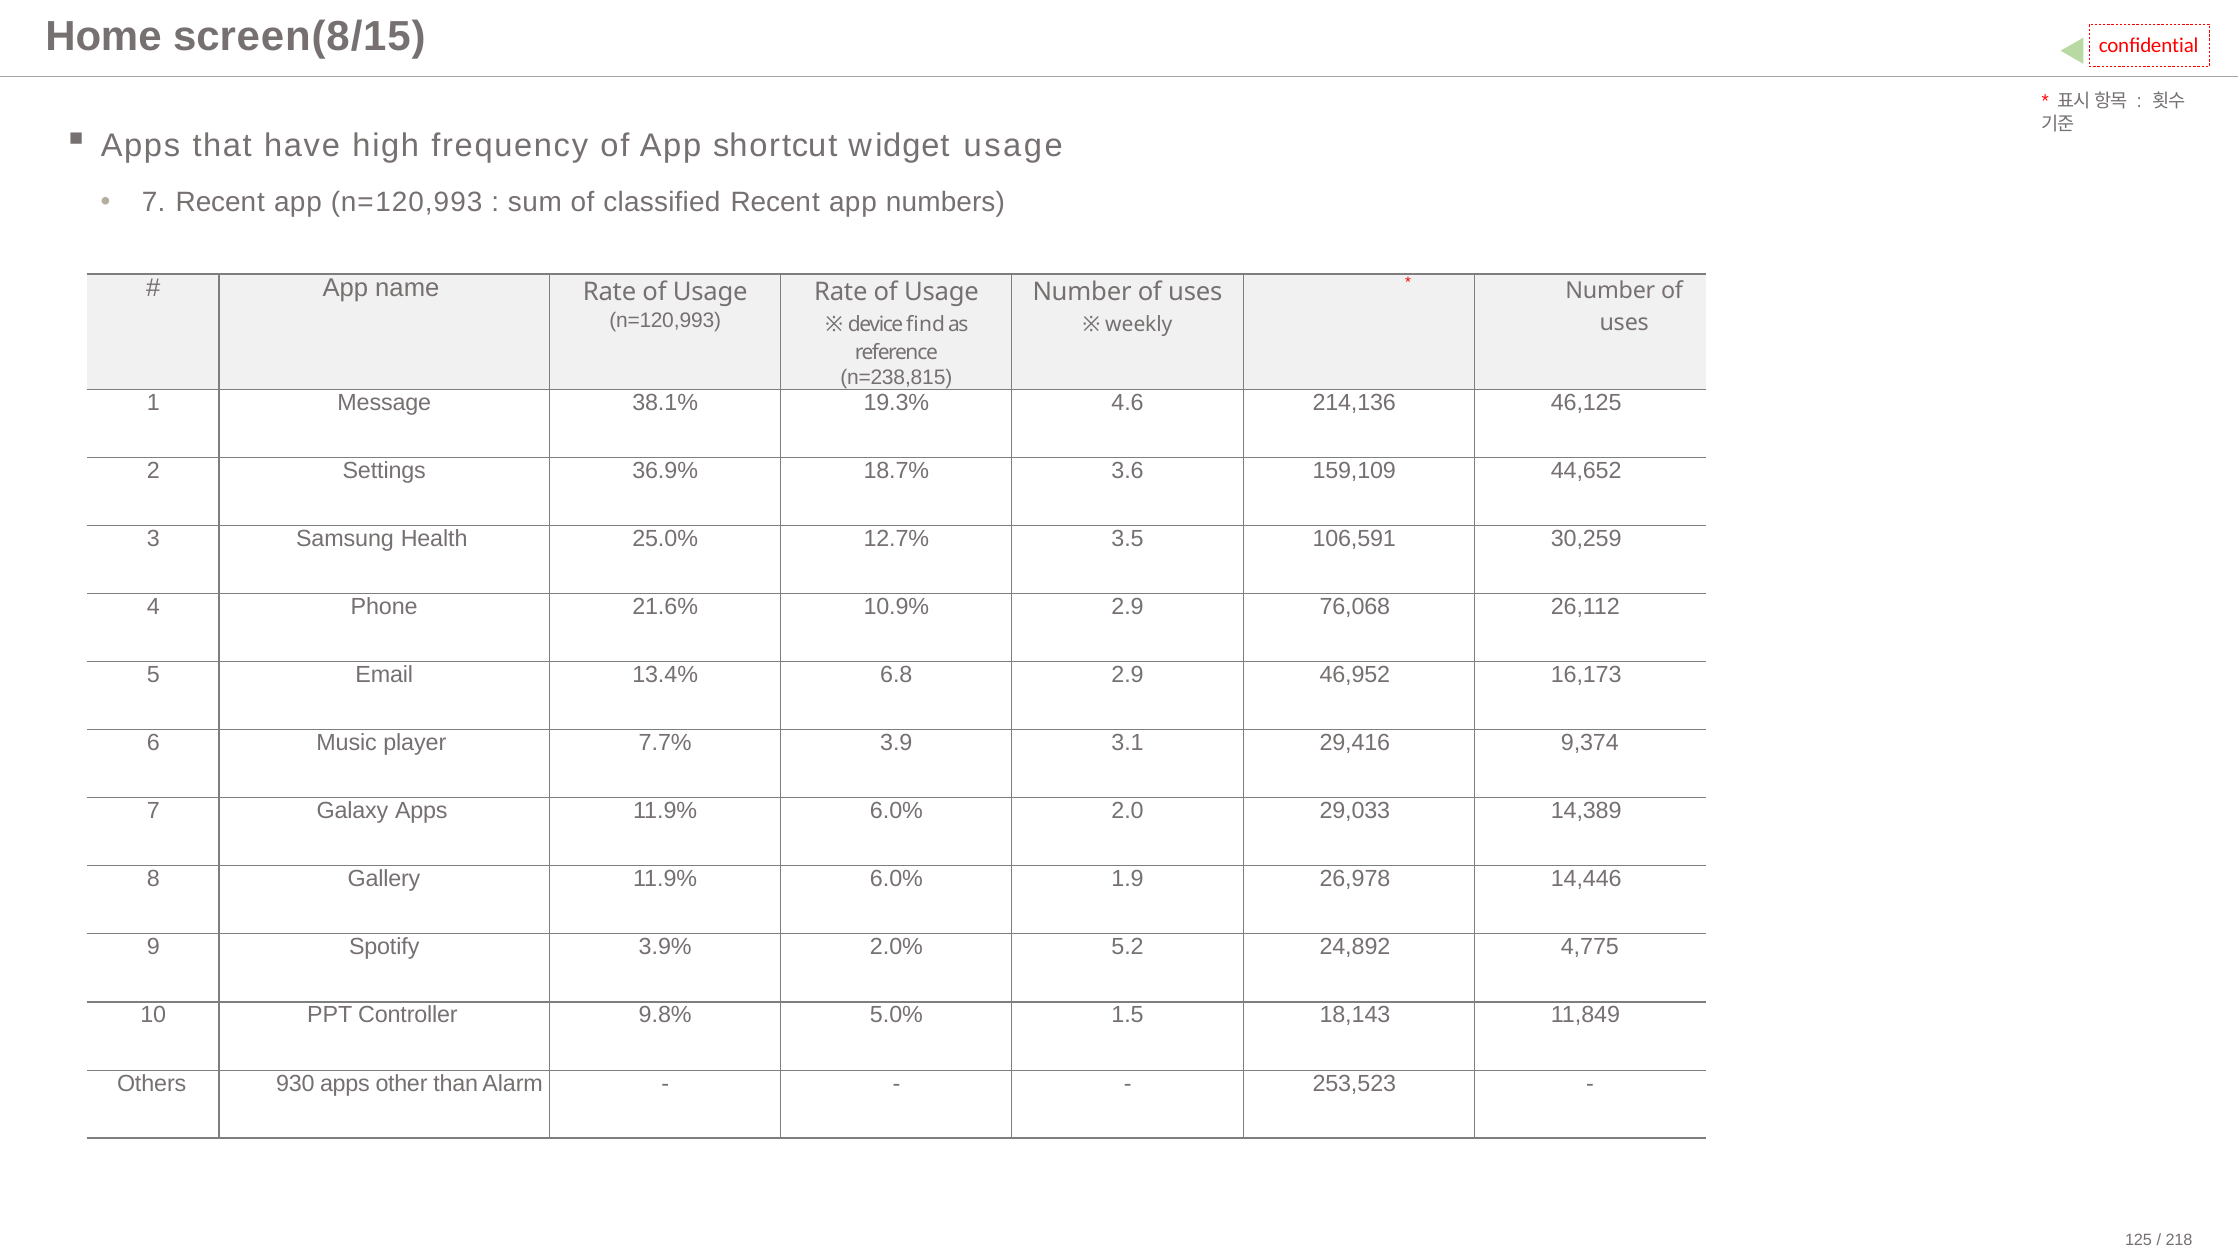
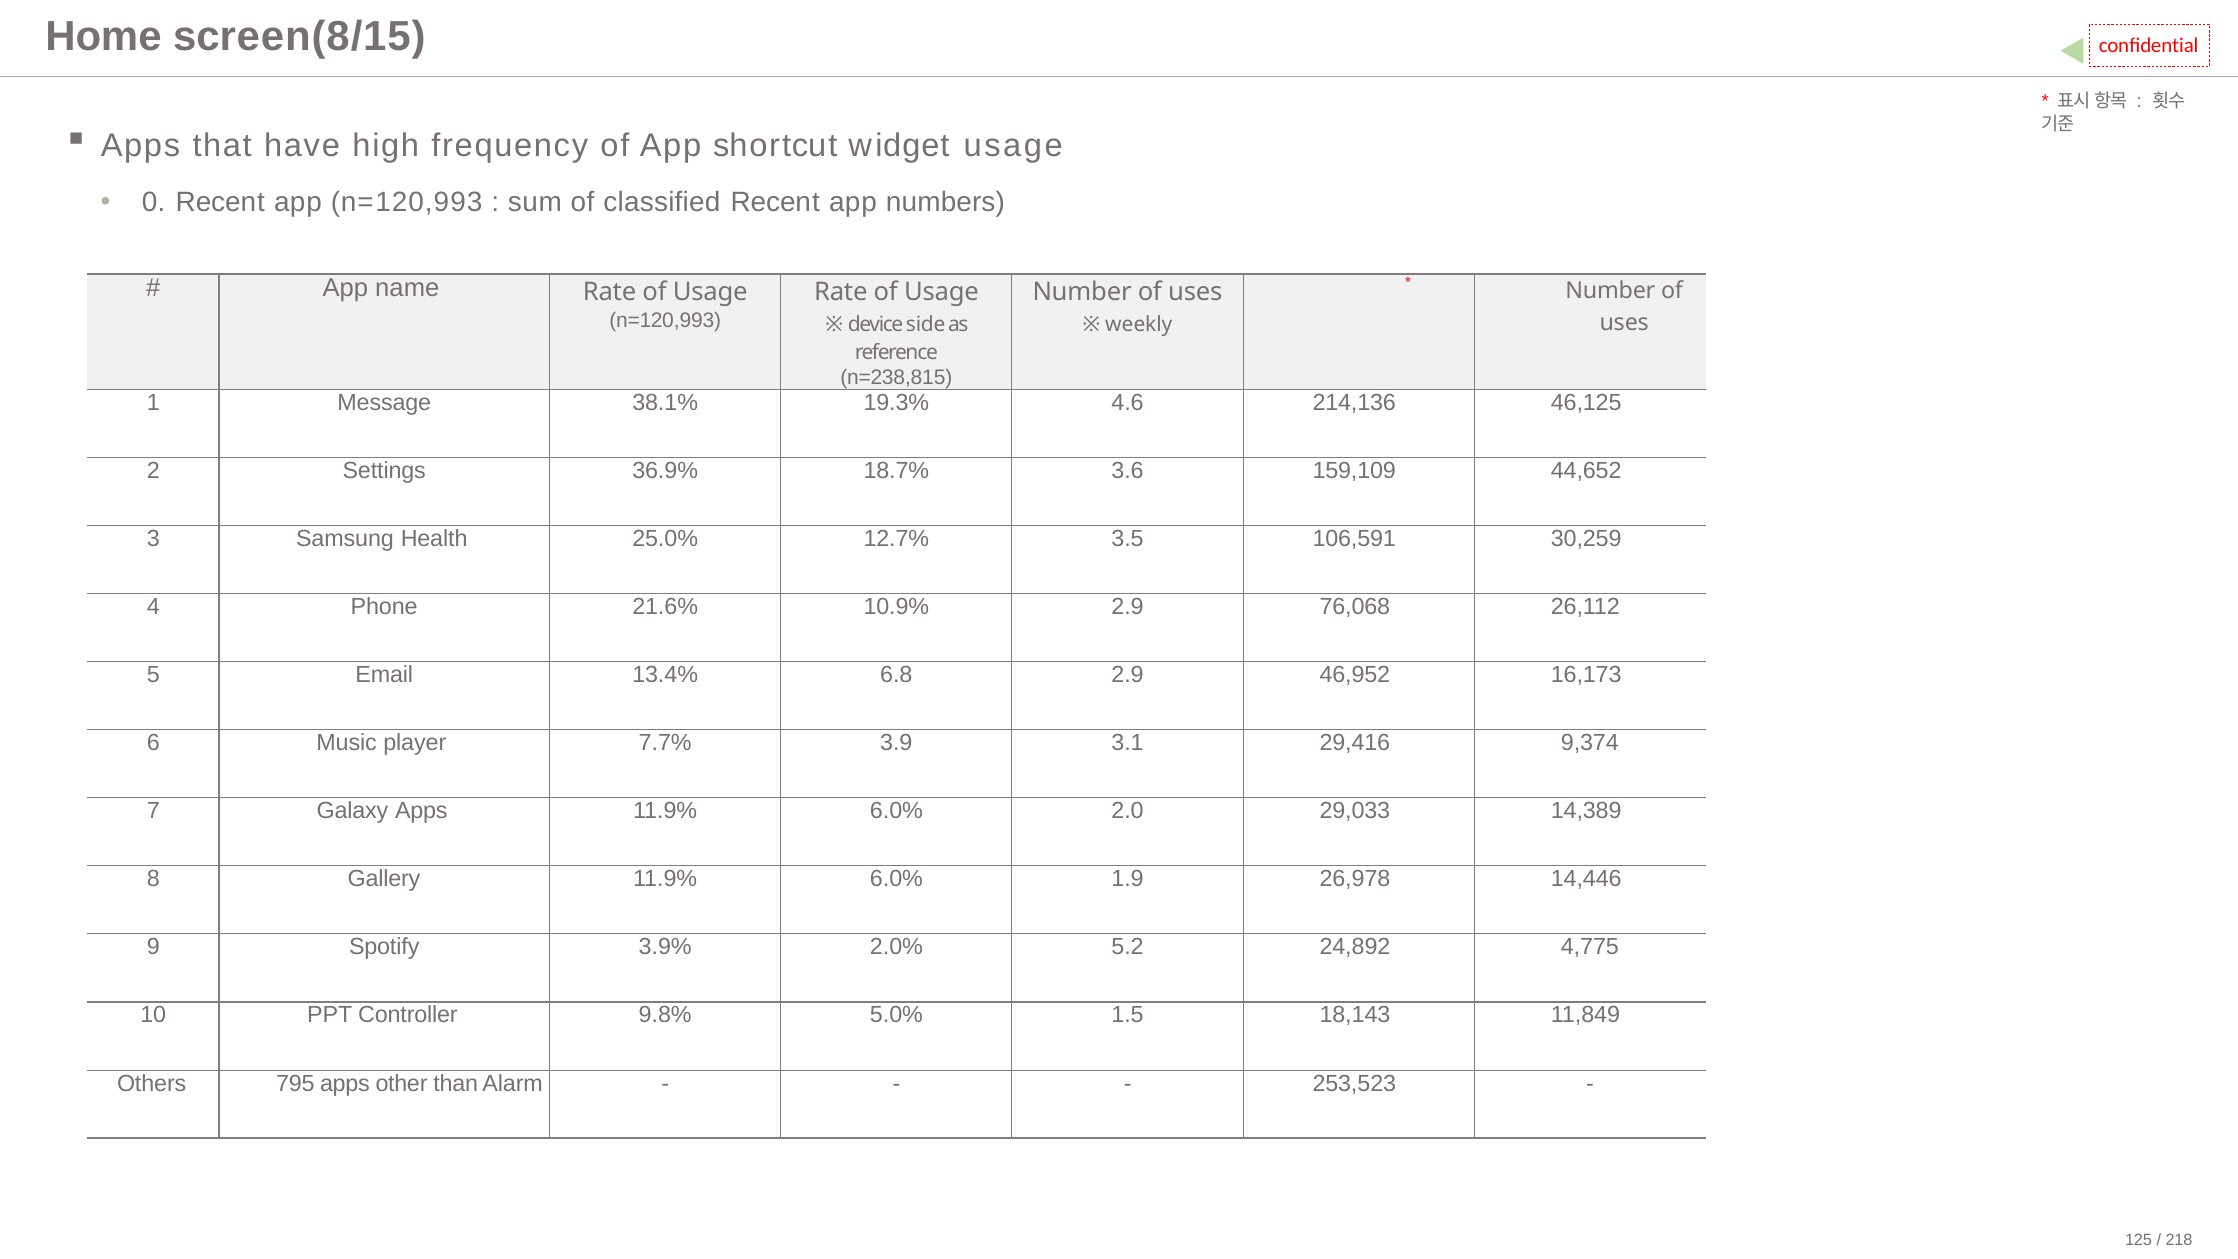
7 at (154, 203): 7 -> 0
find: find -> side
930: 930 -> 795
